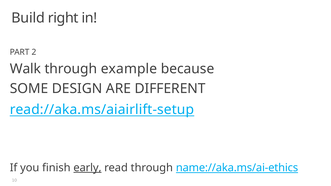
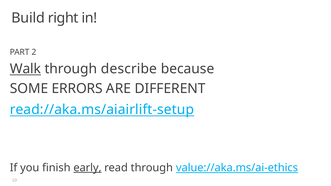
Walk underline: none -> present
example: example -> describe
DESIGN: DESIGN -> ERRORS
name://aka.ms/ai-ethics: name://aka.ms/ai-ethics -> value://aka.ms/ai-ethics
